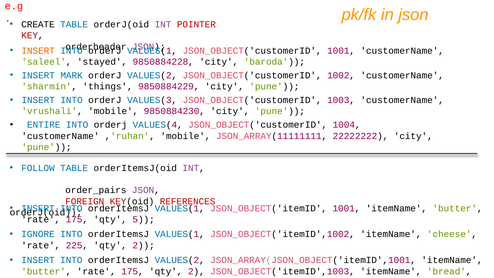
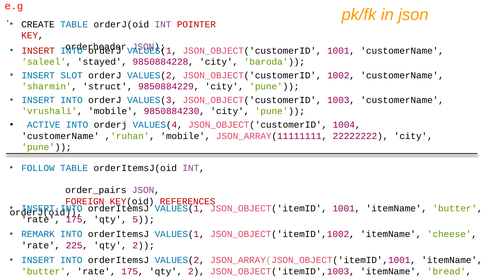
INSERT at (38, 51) colour: orange -> red
MARK: MARK -> SLOT
things: things -> struct
ENTIRE: ENTIRE -> ACTIVE
IGNORE: IGNORE -> REMARK
